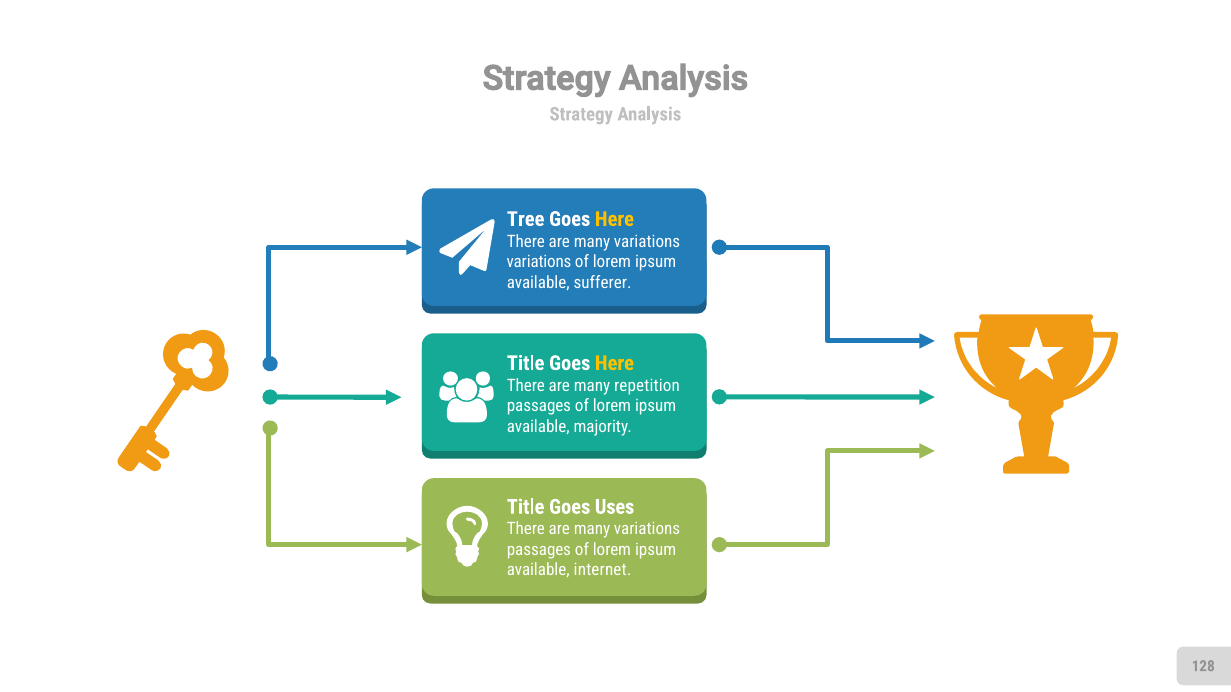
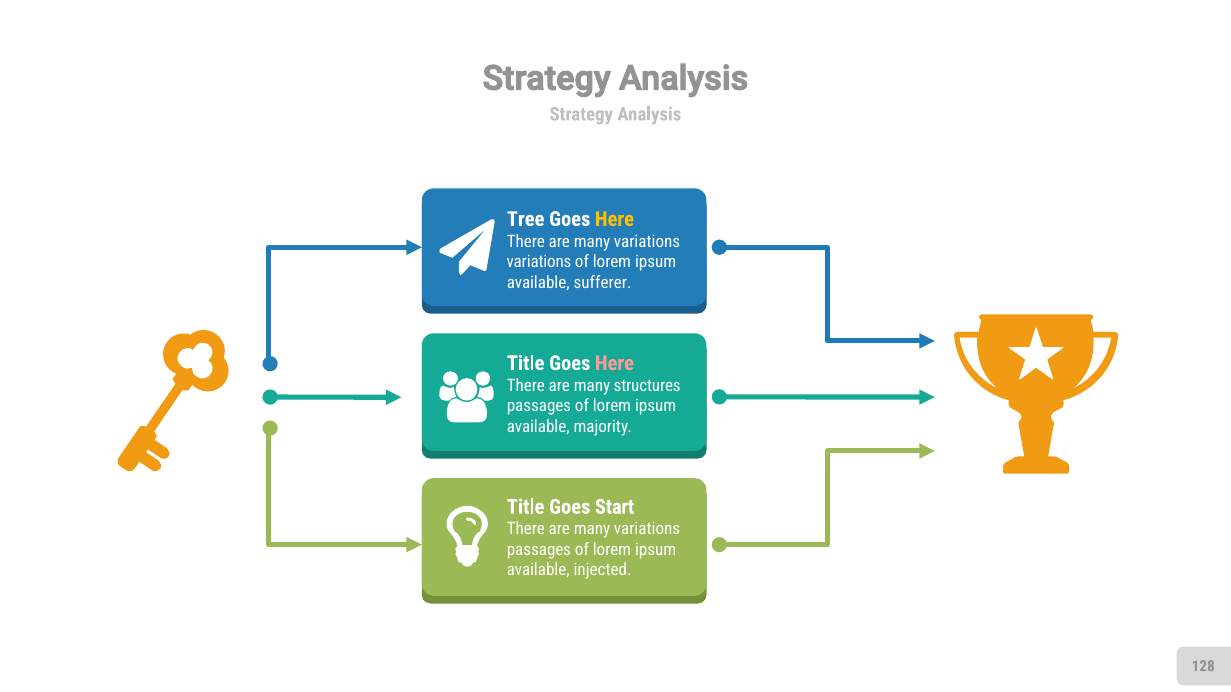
Here at (614, 363) colour: yellow -> pink
repetition: repetition -> structures
Uses: Uses -> Start
internet: internet -> injected
